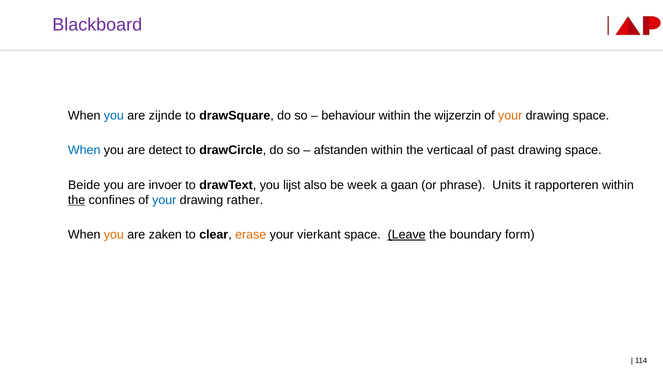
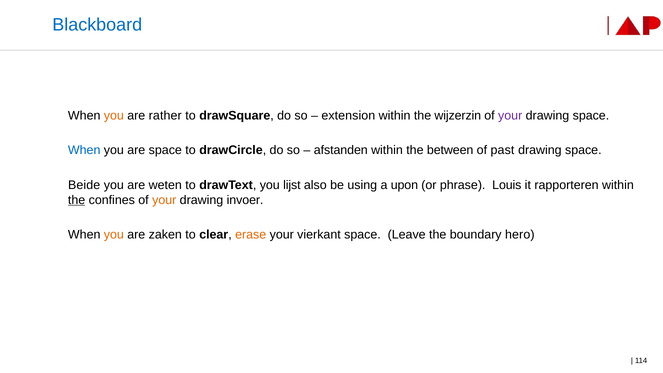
Blackboard colour: purple -> blue
you at (114, 115) colour: blue -> orange
zijnde: zijnde -> rather
behaviour: behaviour -> extension
your at (510, 115) colour: orange -> purple
are detect: detect -> space
verticaal: verticaal -> between
invoer: invoer -> weten
week: week -> using
gaan: gaan -> upon
Units: Units -> Louis
your at (164, 200) colour: blue -> orange
rather: rather -> invoer
Leave underline: present -> none
form: form -> hero
